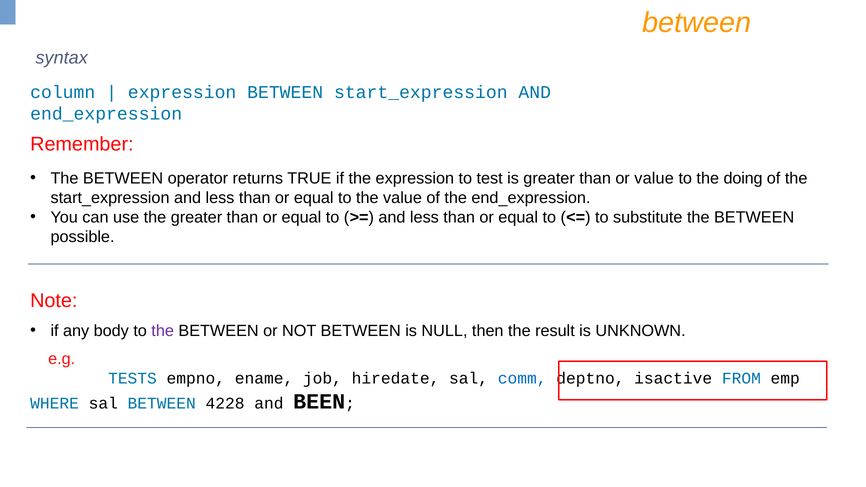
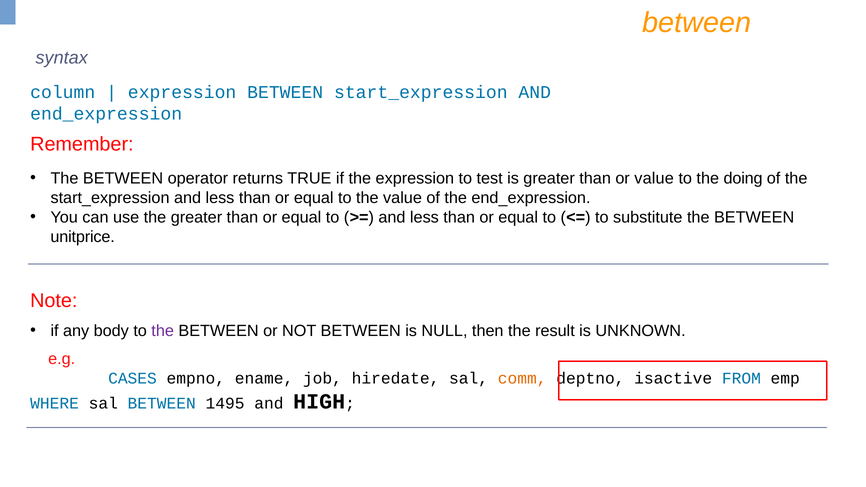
possible: possible -> unitprice
TESTS: TESTS -> CASES
comm colour: blue -> orange
4228: 4228 -> 1495
BEEN: BEEN -> HIGH
